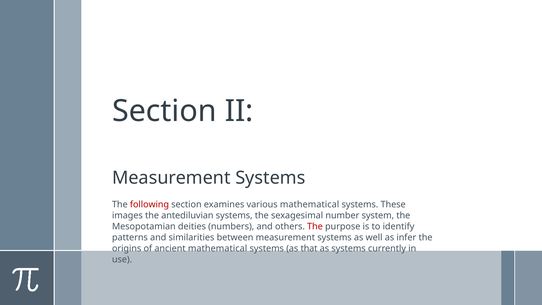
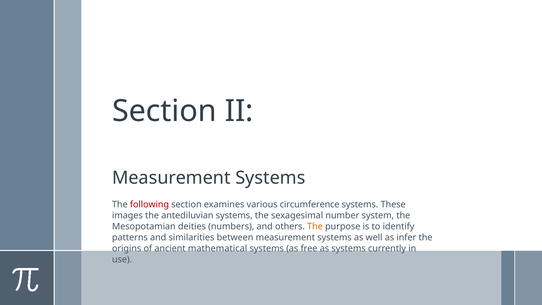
various mathematical: mathematical -> circumference
The at (315, 227) colour: red -> orange
that: that -> free
